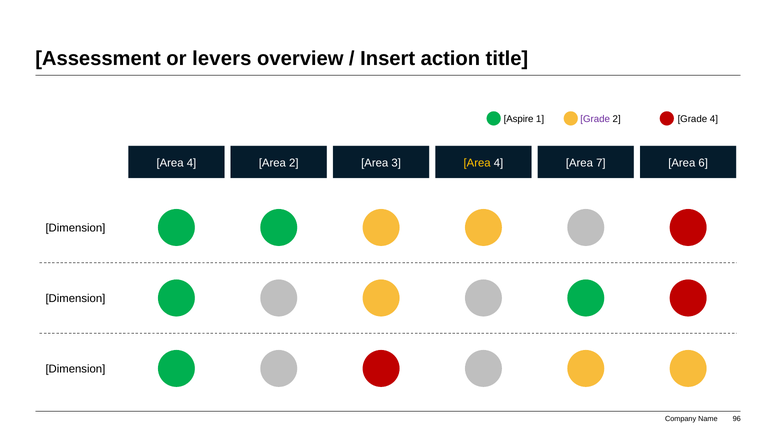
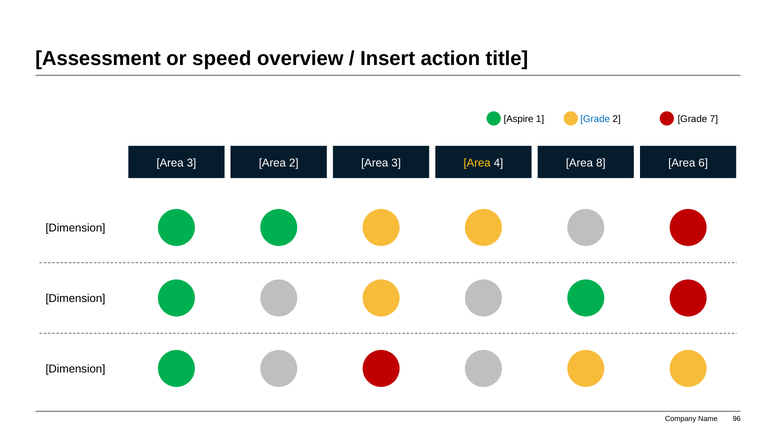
levers: levers -> speed
Grade at (595, 119) colour: purple -> blue
Grade 4: 4 -> 7
4 at (191, 163): 4 -> 3
7: 7 -> 8
